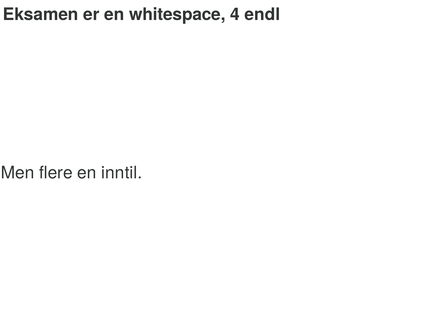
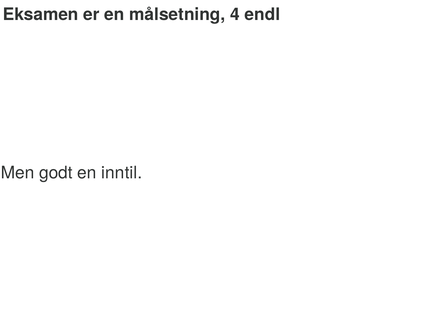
whitespace: whitespace -> målsetning
flere: flere -> godt
